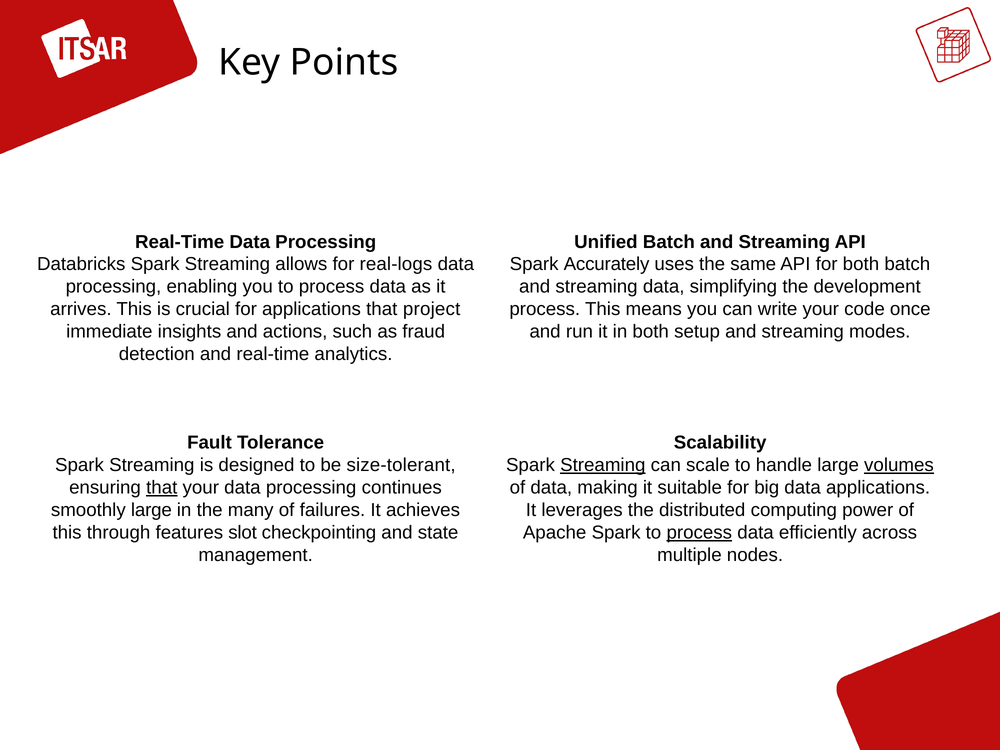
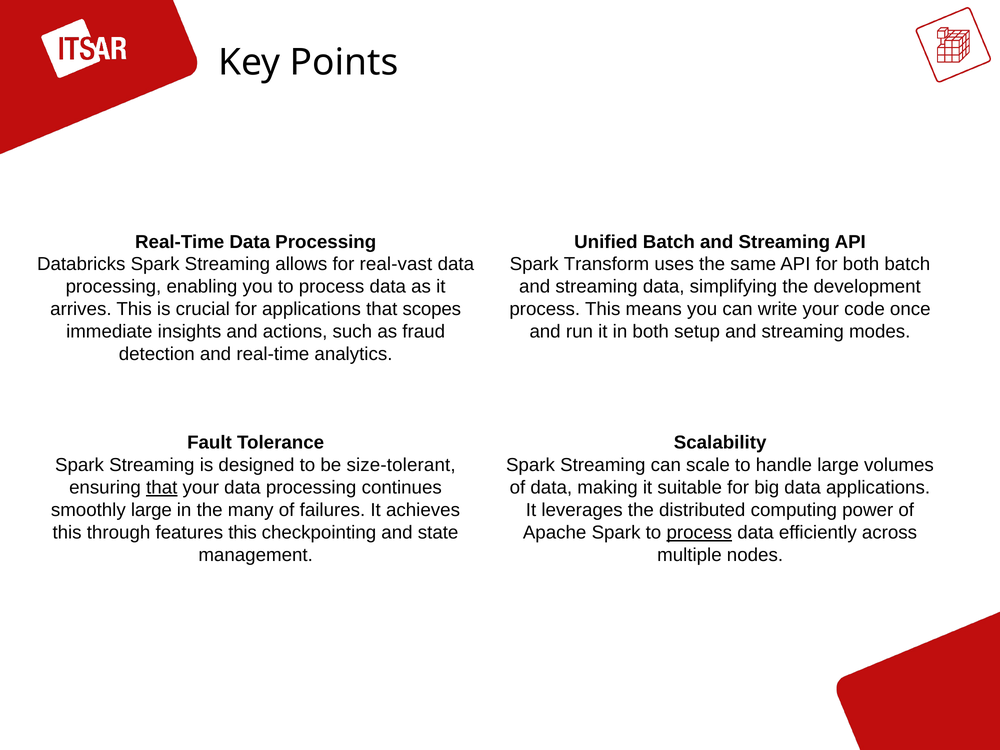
real-logs: real-logs -> real-vast
Accurately: Accurately -> Transform
project: project -> scopes
Streaming at (603, 465) underline: present -> none
volumes underline: present -> none
features slot: slot -> this
